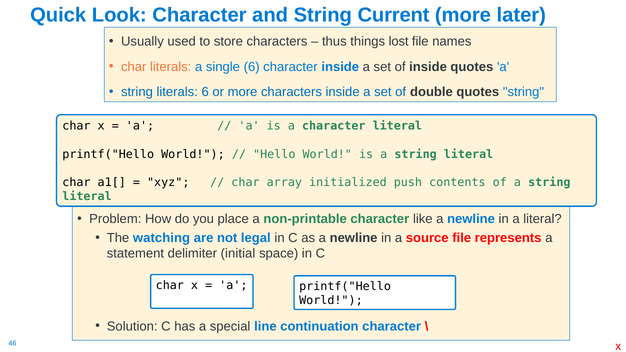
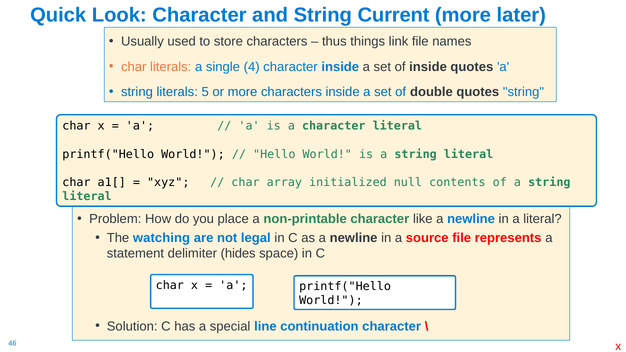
lost: lost -> link
single 6: 6 -> 4
literals 6: 6 -> 5
push: push -> null
initial: initial -> hides
